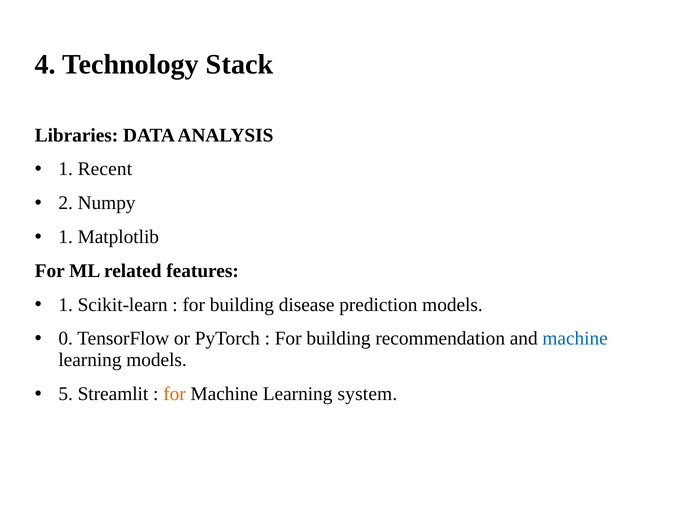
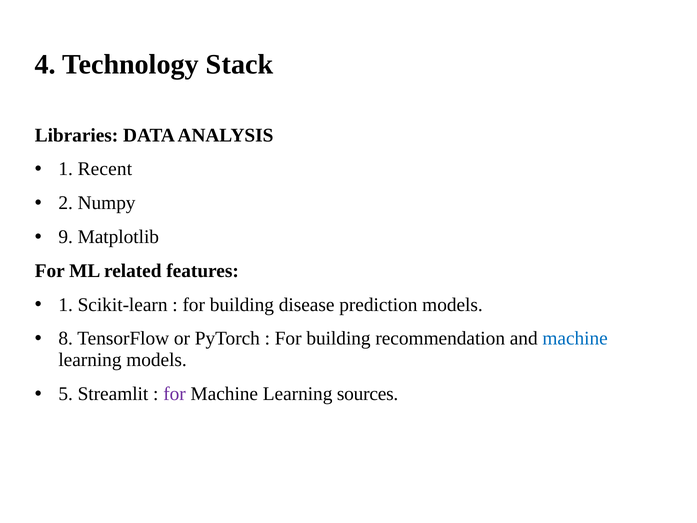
1 at (66, 237): 1 -> 9
0: 0 -> 8
for at (175, 394) colour: orange -> purple
system: system -> sources
